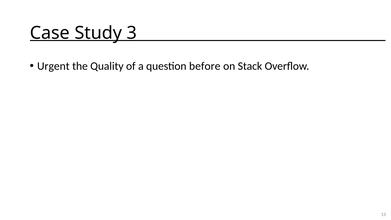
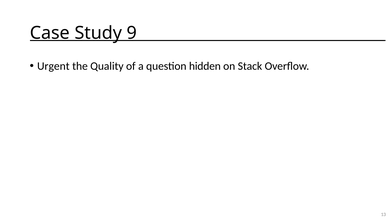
3: 3 -> 9
before: before -> hidden
